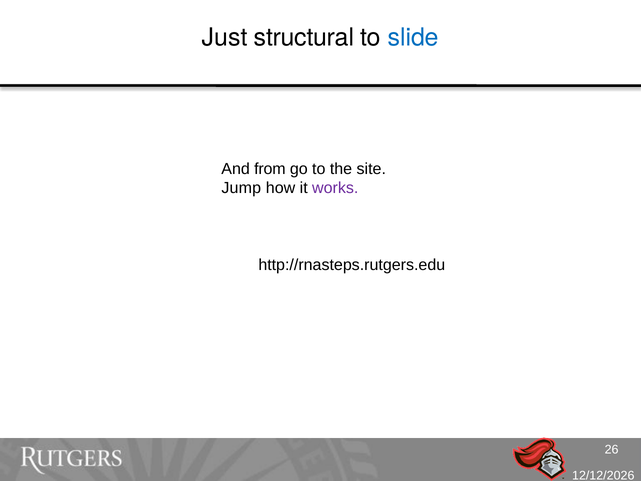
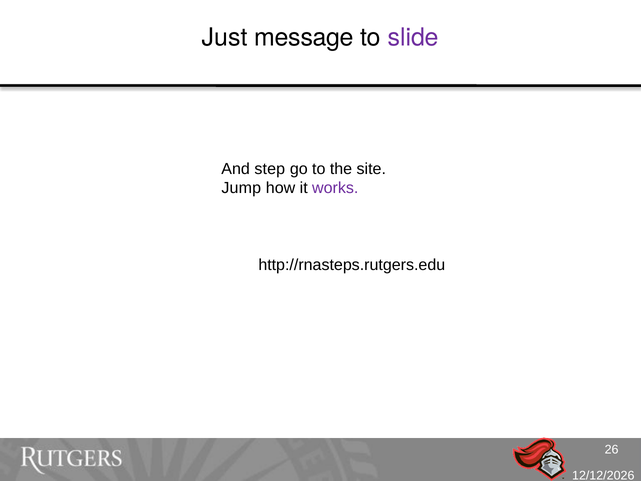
structural: structural -> message
slide colour: blue -> purple
from: from -> step
